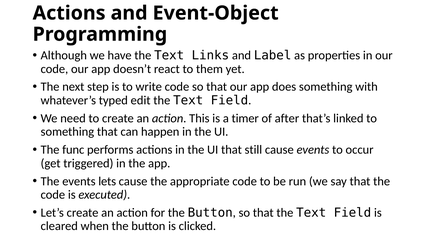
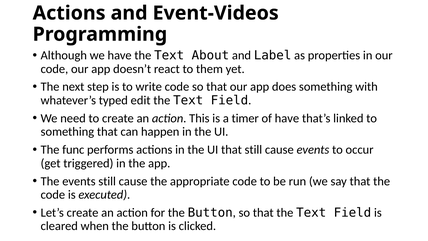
Event-Object: Event-Object -> Event-Videos
Links: Links -> About
of after: after -> have
events lets: lets -> still
